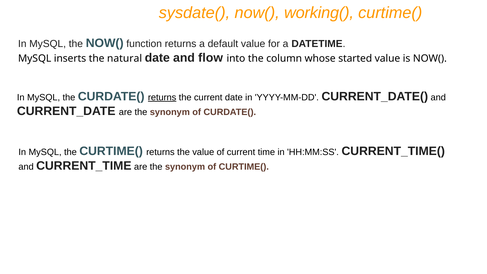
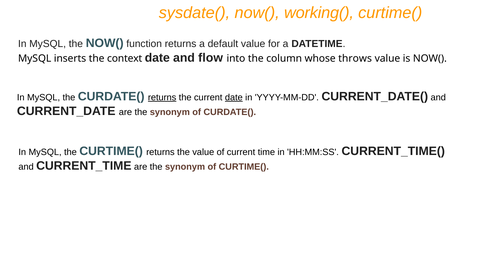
natural: natural -> context
started: started -> throws
date at (234, 97) underline: none -> present
